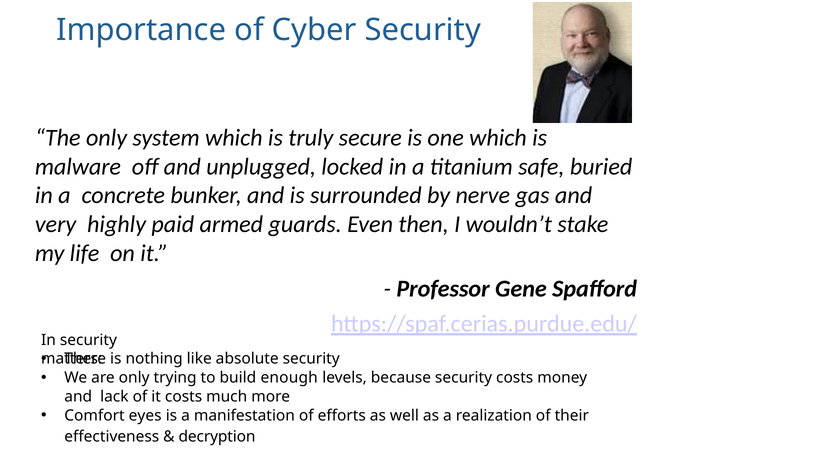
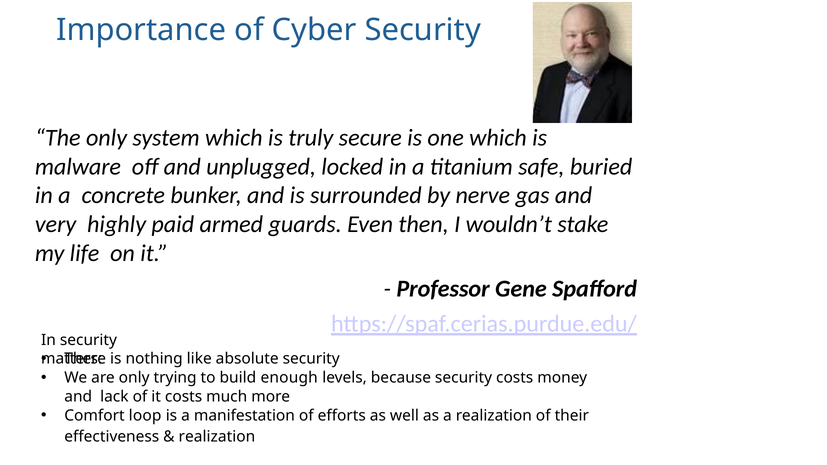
eyes: eyes -> loop
decryption at (217, 437): decryption -> realization
